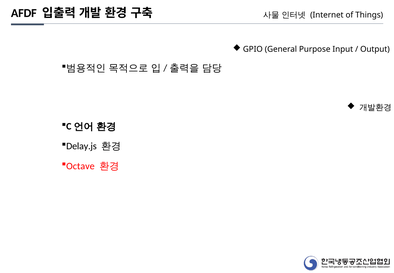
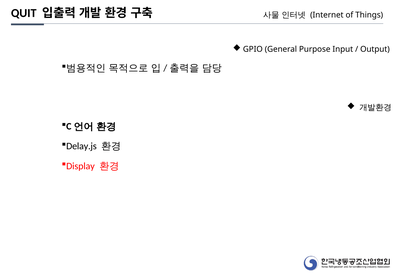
AFDF: AFDF -> QUIT
Octave: Octave -> Display
